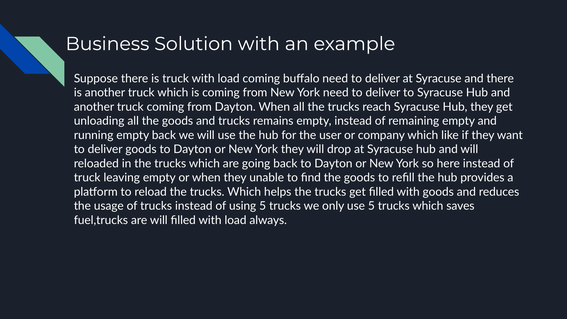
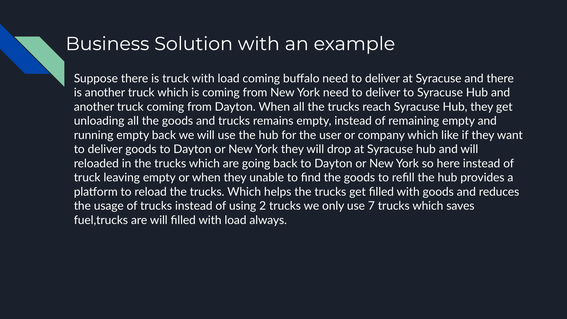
using 5: 5 -> 2
use 5: 5 -> 7
